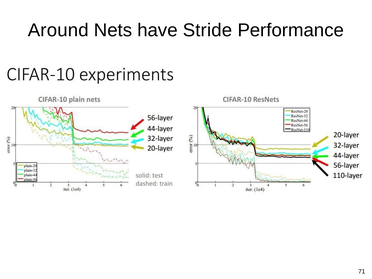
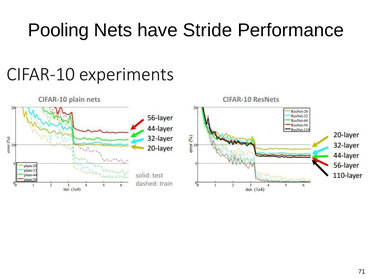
Around: Around -> Pooling
